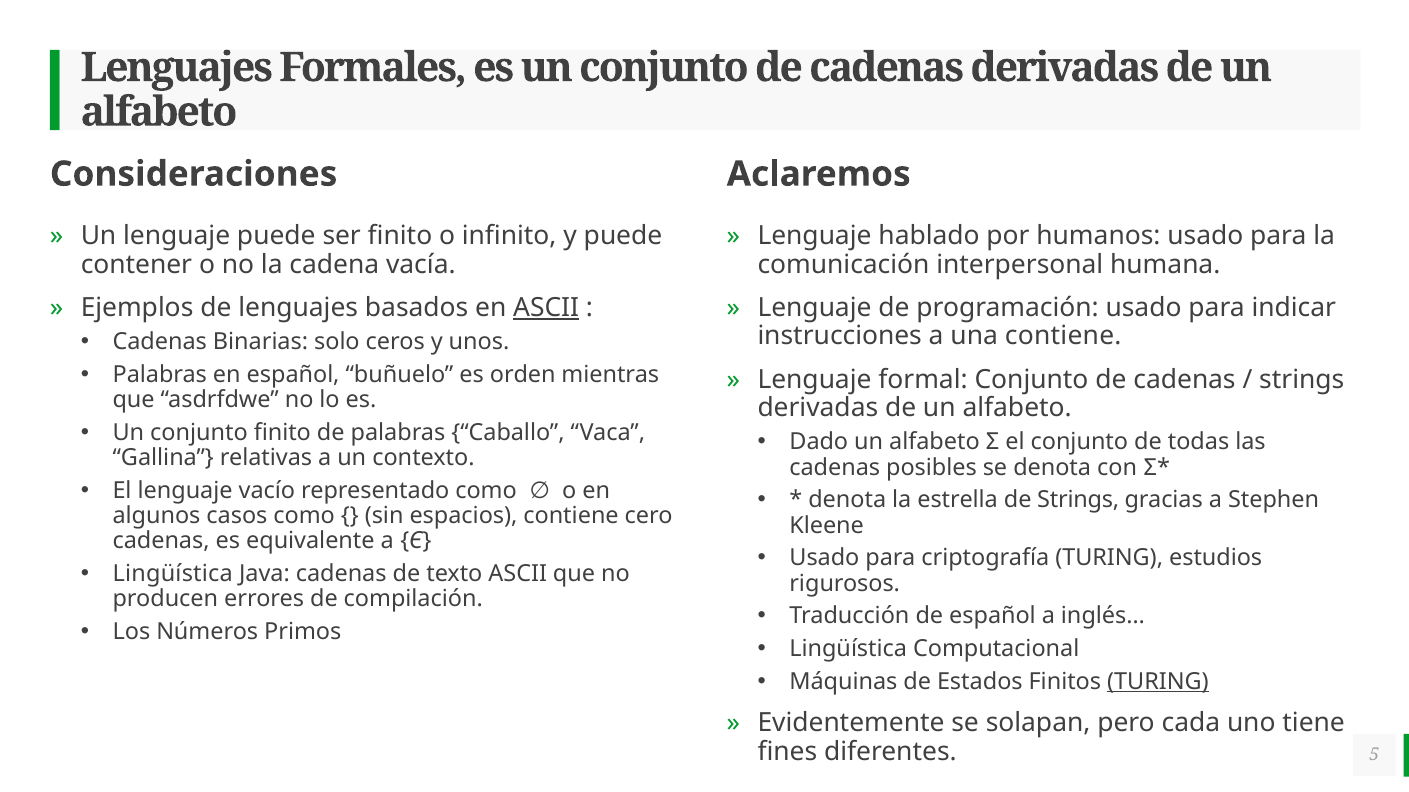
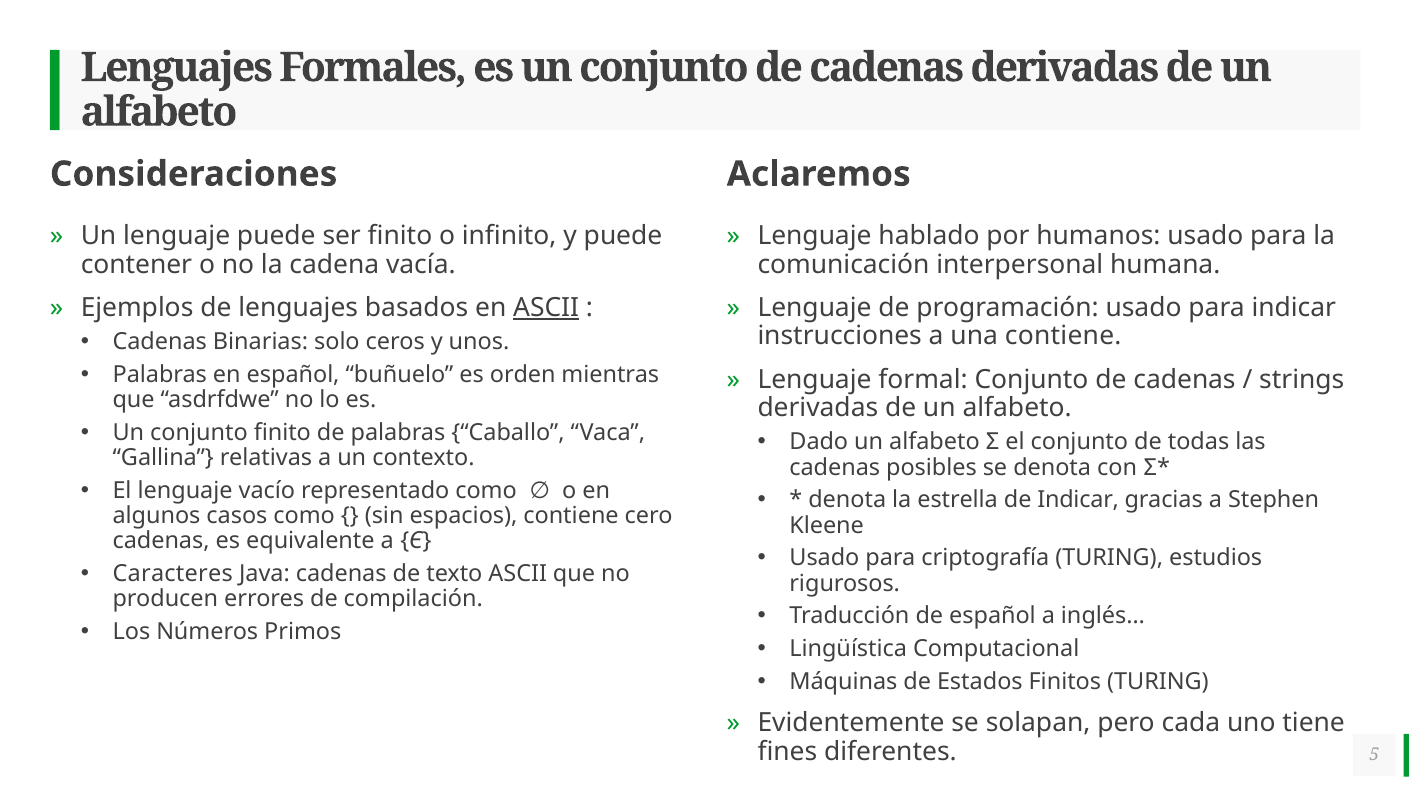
de Strings: Strings -> Indicar
Lingüística at (173, 574): Lingüística -> Caracteres
TURING at (1158, 682) underline: present -> none
